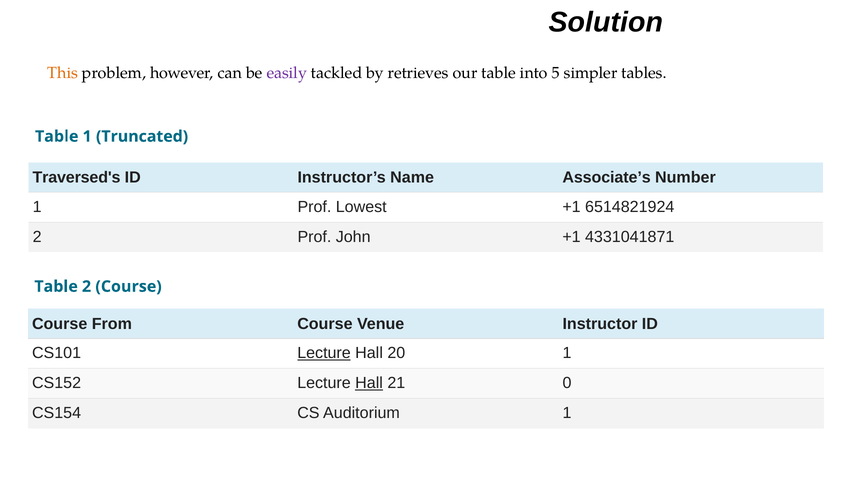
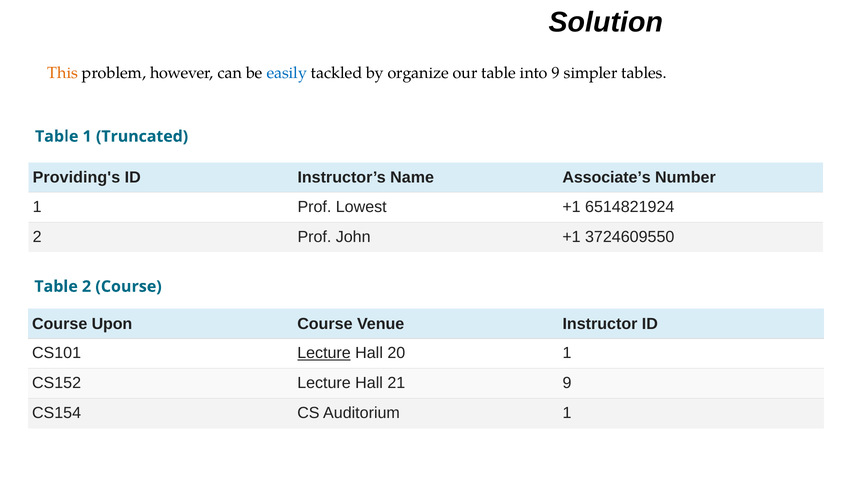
easily colour: purple -> blue
retrieves: retrieves -> organize
into 5: 5 -> 9
Traversed's: Traversed's -> Providing's
4331041871: 4331041871 -> 3724609550
From: From -> Upon
Hall at (369, 383) underline: present -> none
21 0: 0 -> 9
